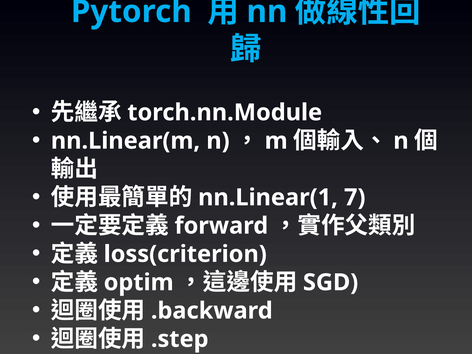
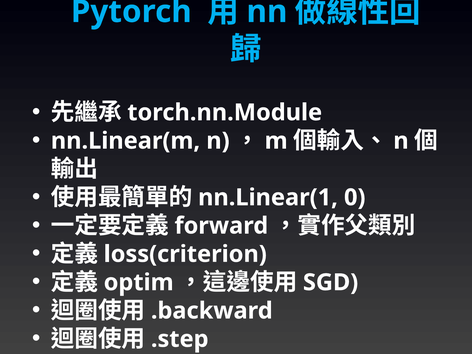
7: 7 -> 0
